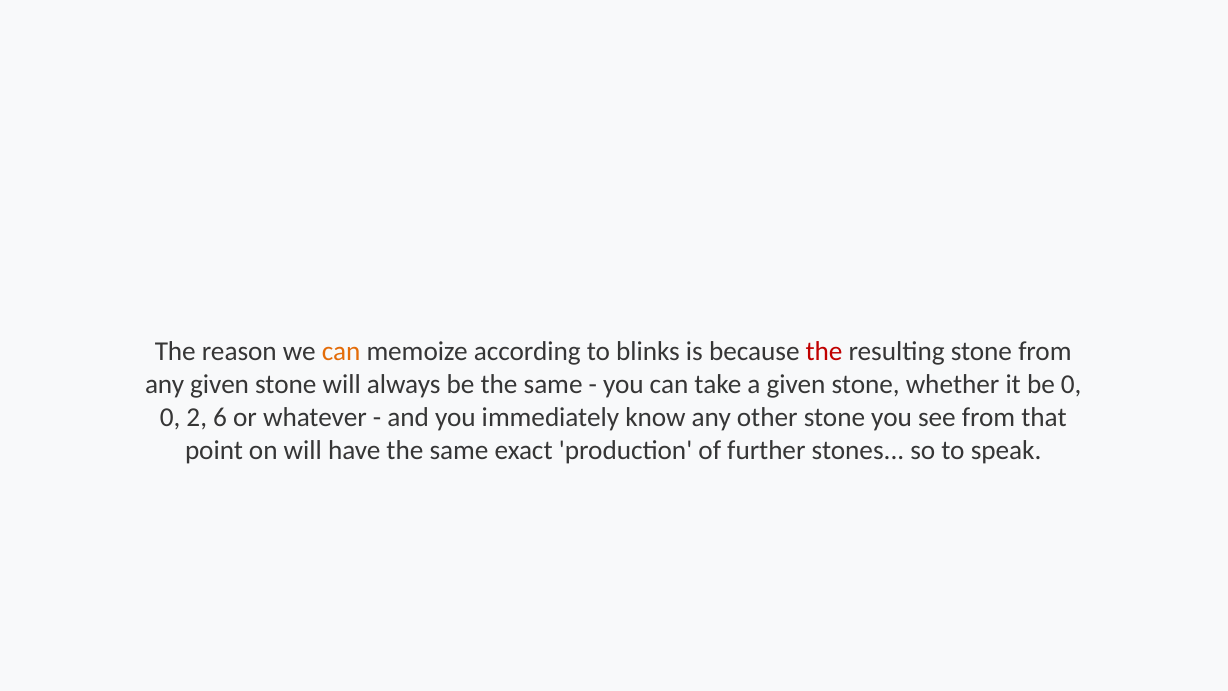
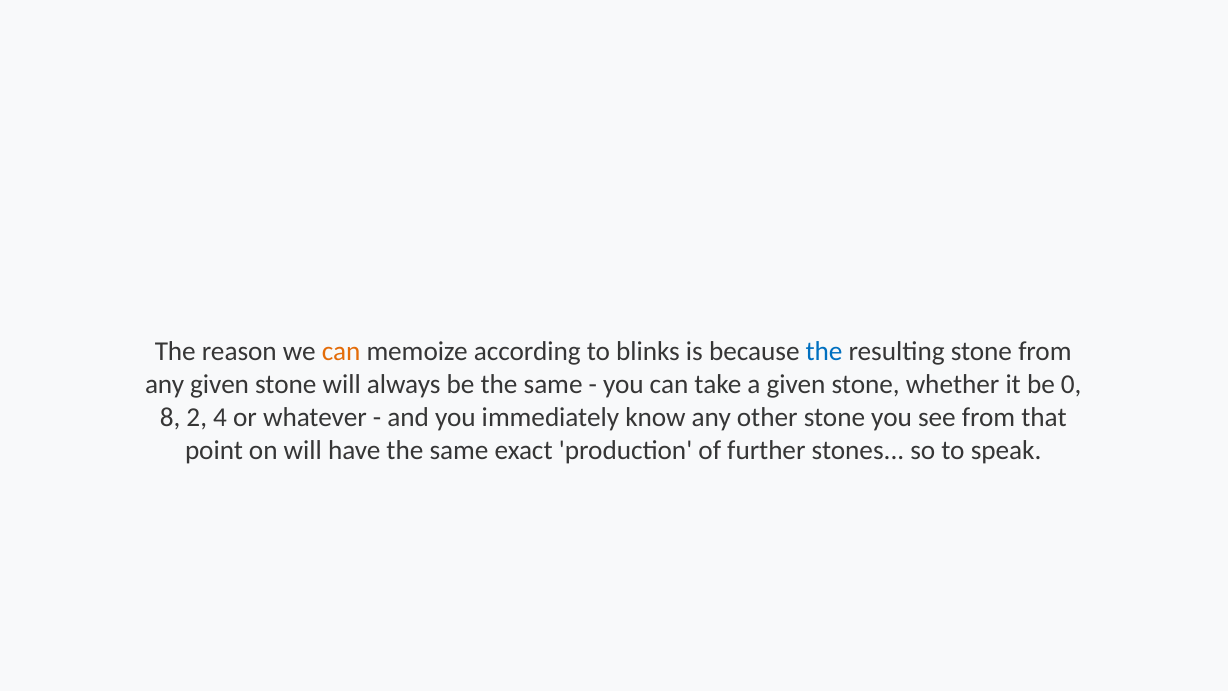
the at (824, 352) colour: red -> blue
0 at (170, 417): 0 -> 8
6: 6 -> 4
